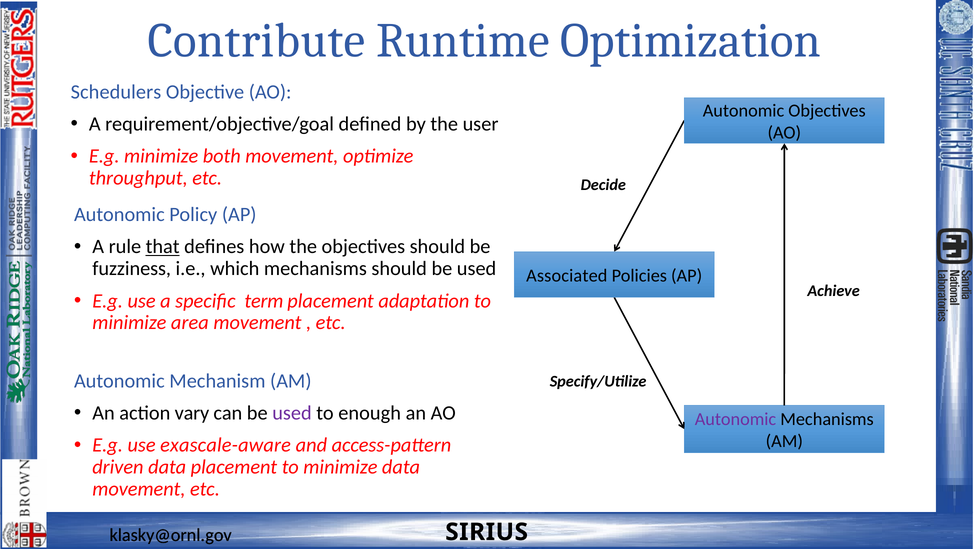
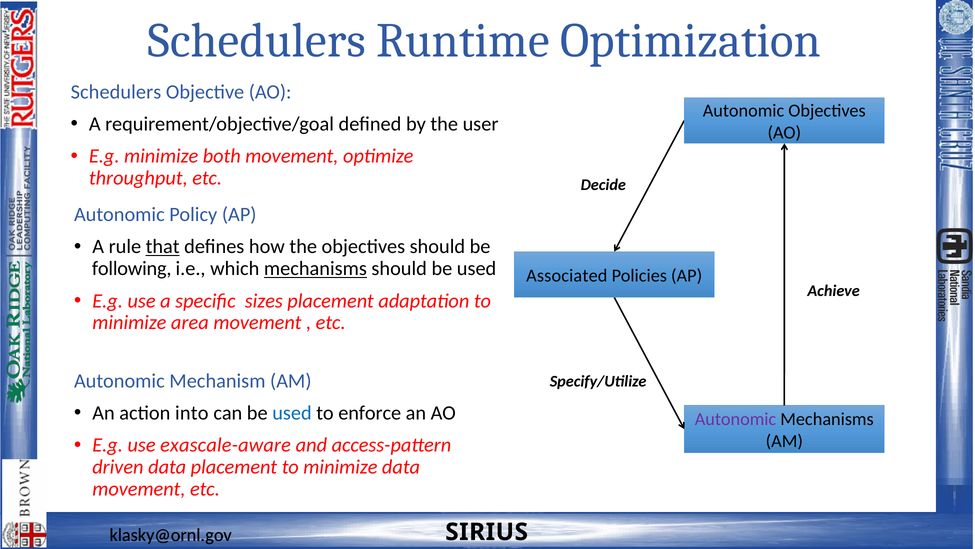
Contribute at (257, 41): Contribute -> Schedulers
fuzziness: fuzziness -> following
mechanisms at (315, 268) underline: none -> present
term: term -> sizes
vary: vary -> into
used at (292, 413) colour: purple -> blue
enough: enough -> enforce
